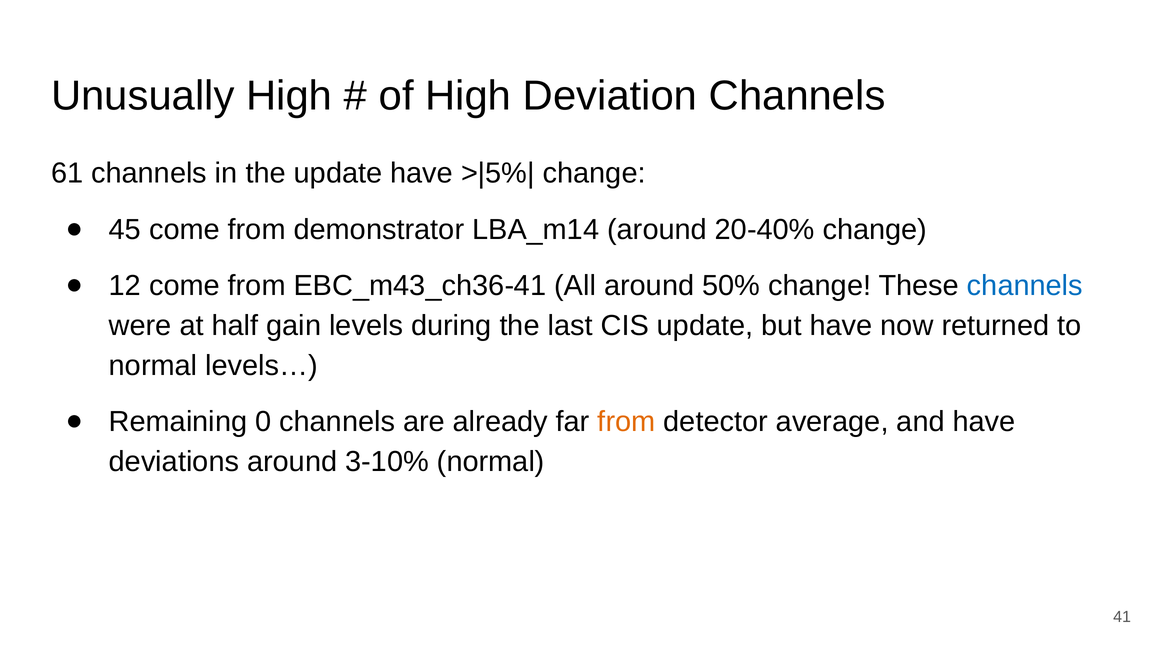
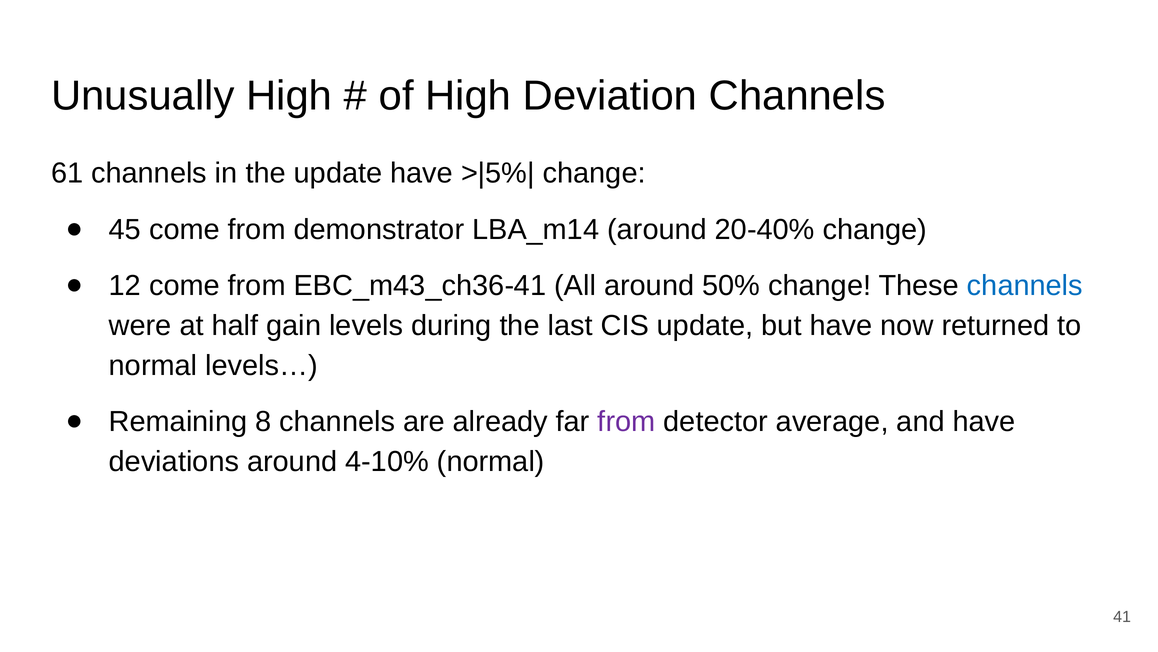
0: 0 -> 8
from at (626, 421) colour: orange -> purple
3-10%: 3-10% -> 4-10%
